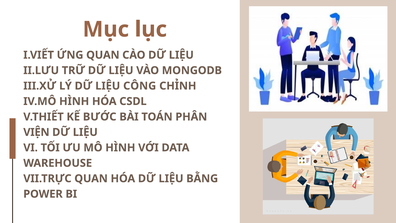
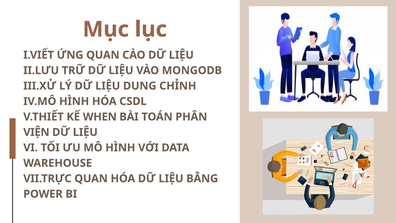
CÔNG: CÔNG -> DUNG
BƯỚC: BƯỚC -> WHEN
